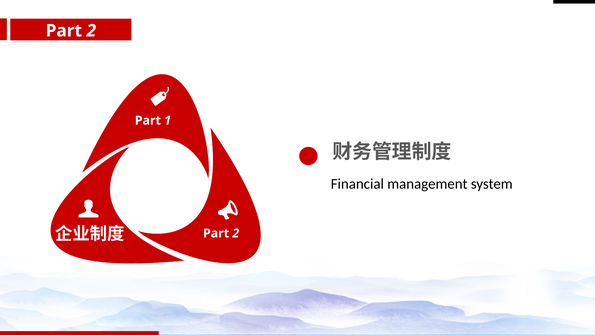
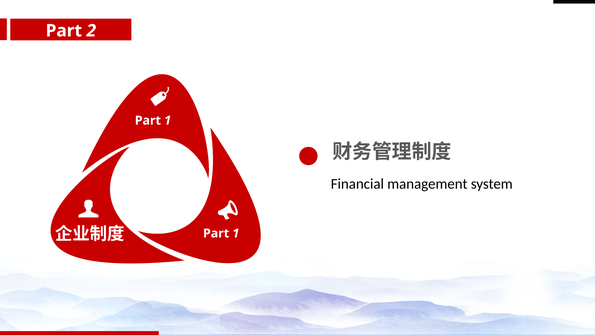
2 at (236, 233): 2 -> 1
